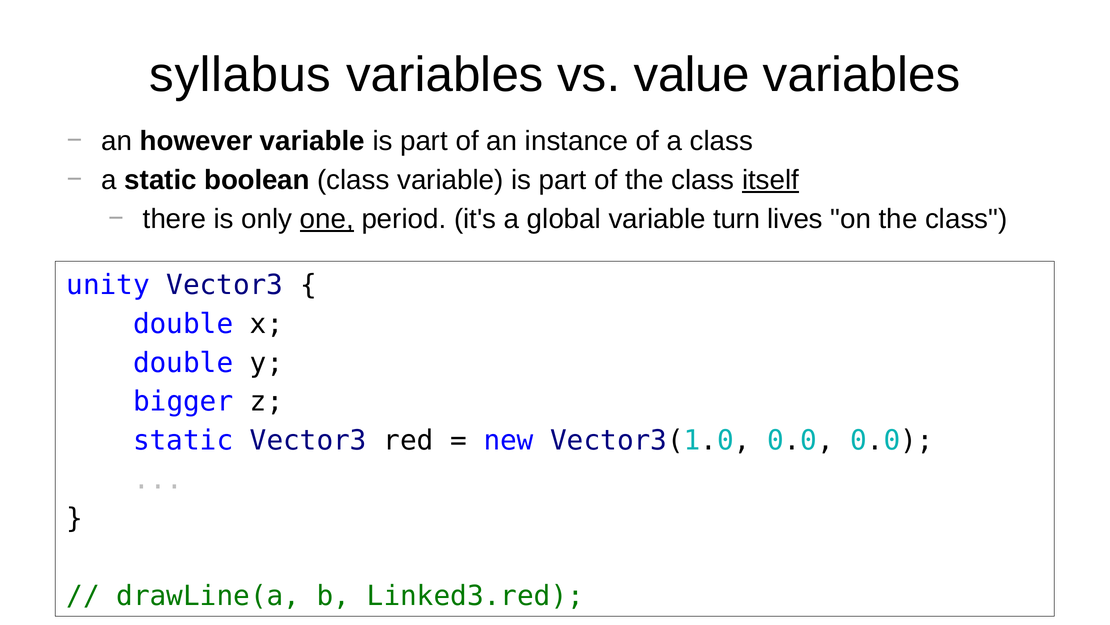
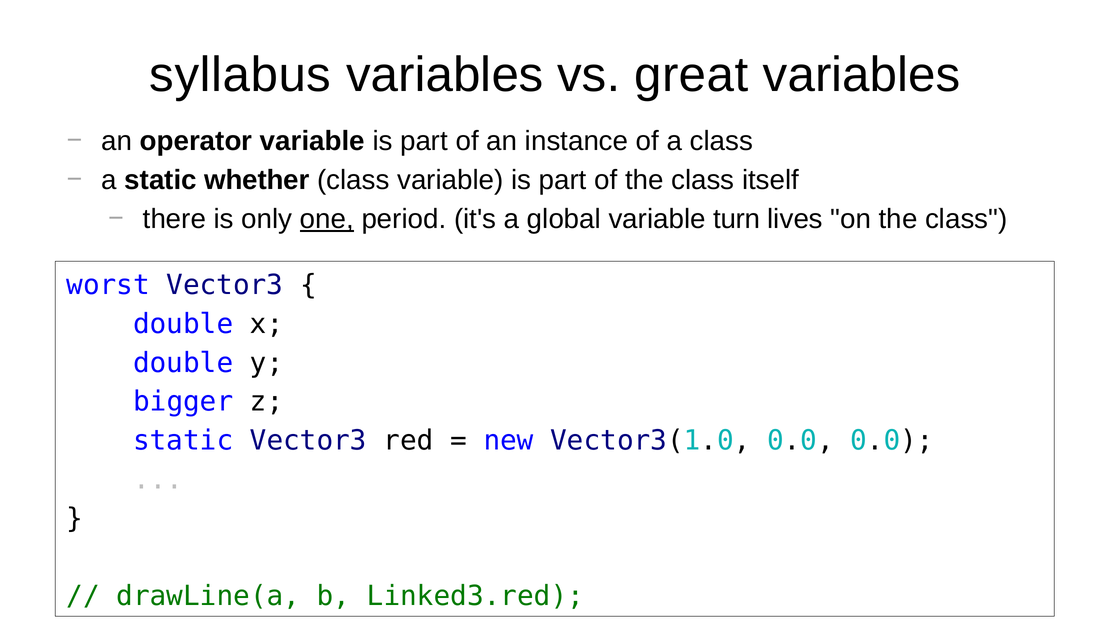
value: value -> great
however: however -> operator
boolean: boolean -> whether
itself underline: present -> none
unity: unity -> worst
